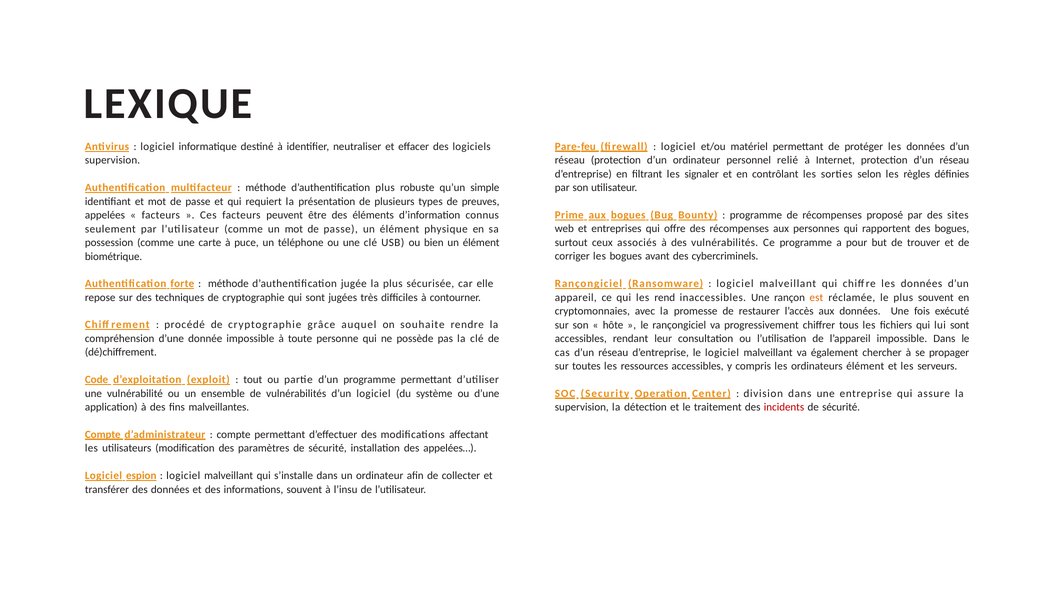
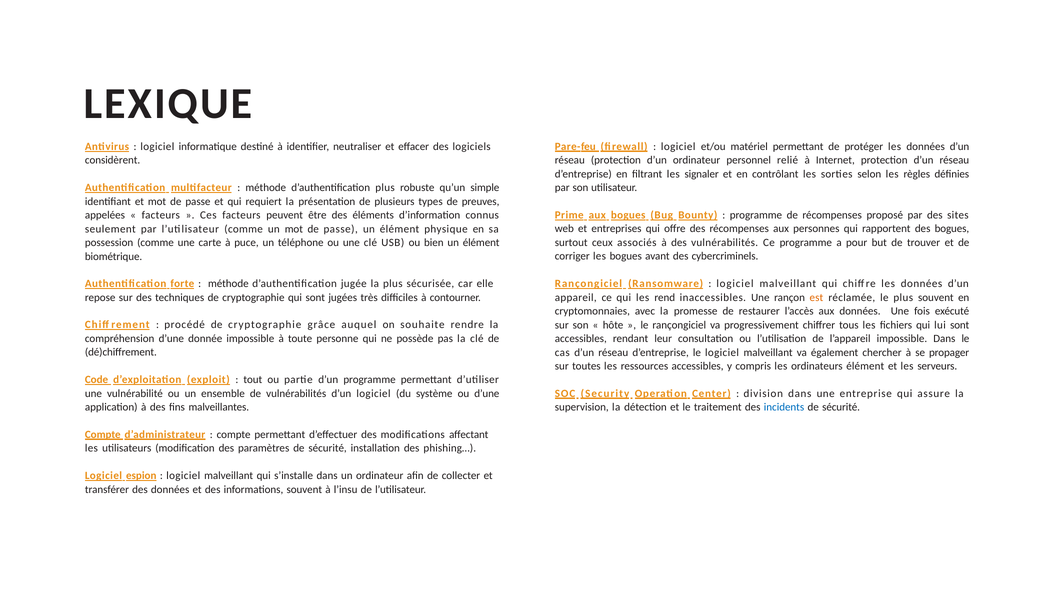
supervision at (113, 160): supervision -> considèrent
incidents colour: red -> blue
appelées…: appelées… -> phishing…
